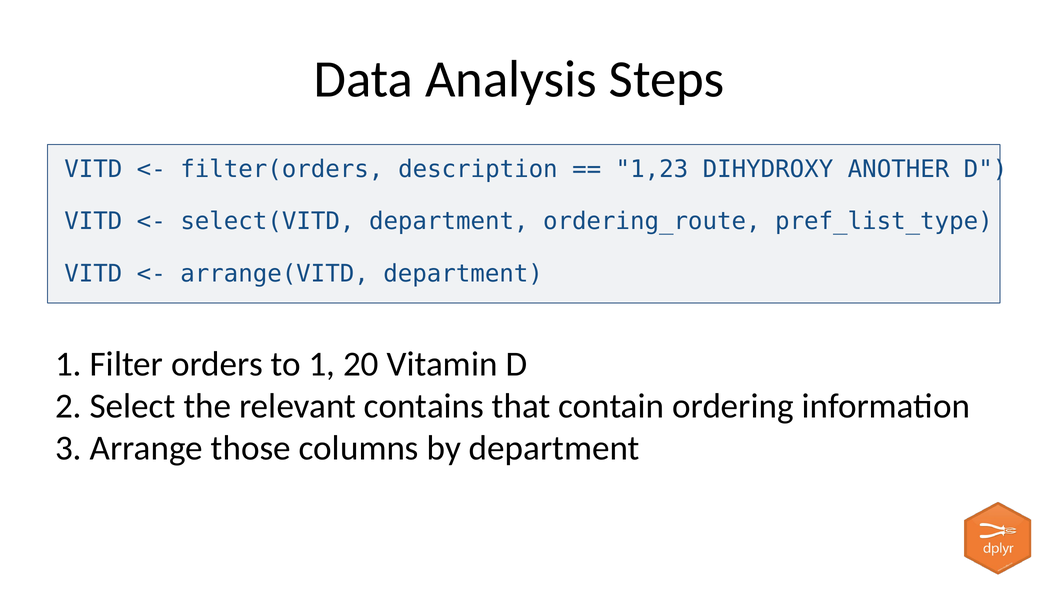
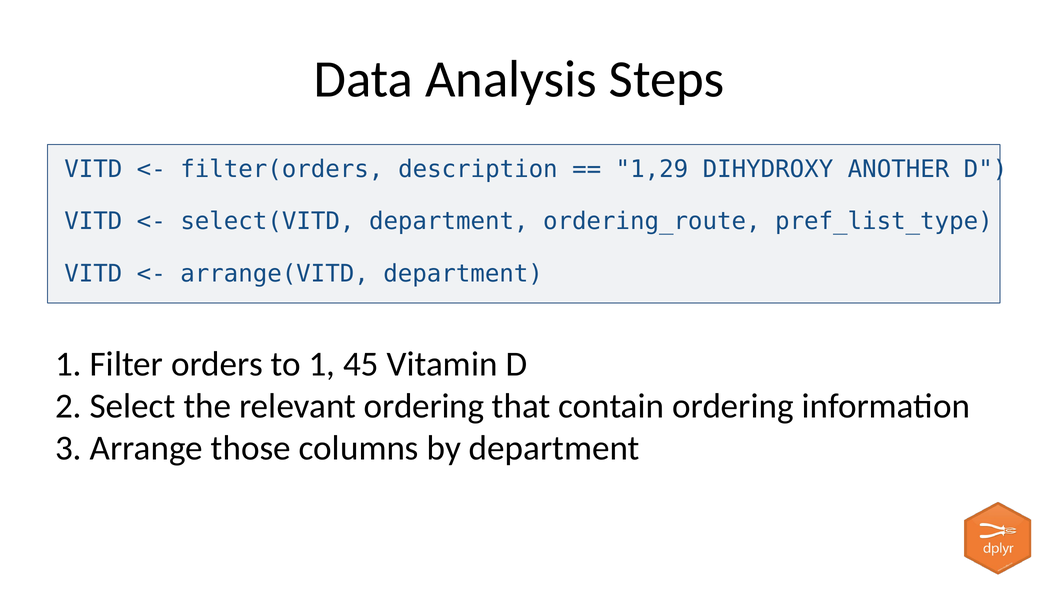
1,23: 1,23 -> 1,29
20: 20 -> 45
relevant contains: contains -> ordering
